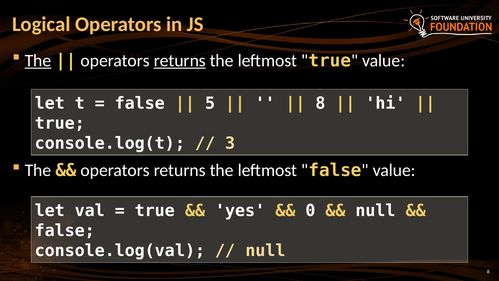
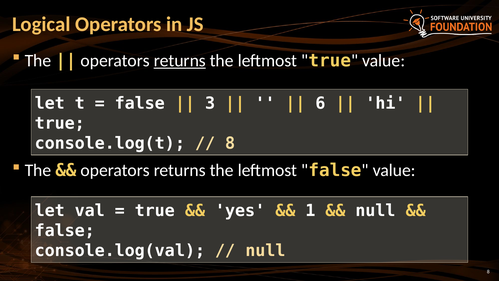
The at (38, 60) underline: present -> none
5: 5 -> 3
8 at (320, 103): 8 -> 6
3 at (230, 143): 3 -> 8
0: 0 -> 1
